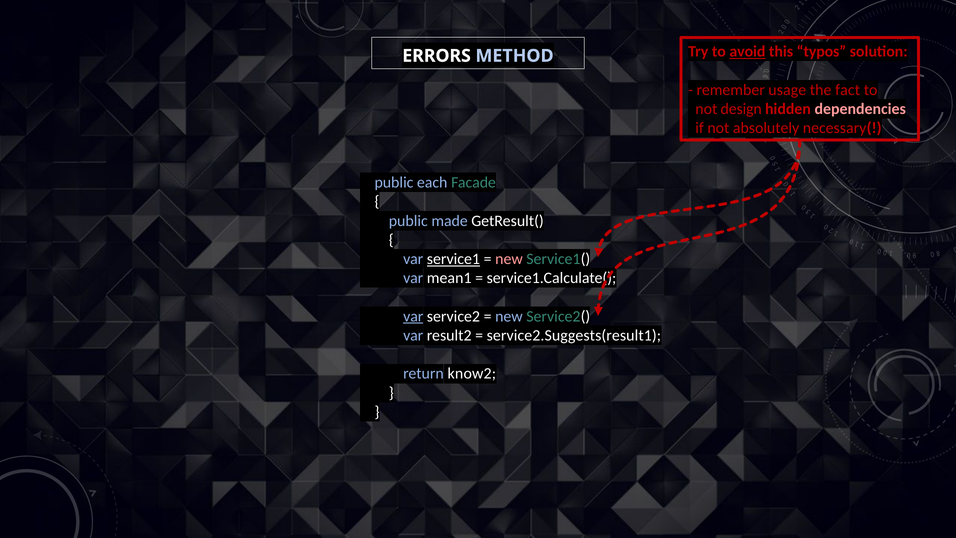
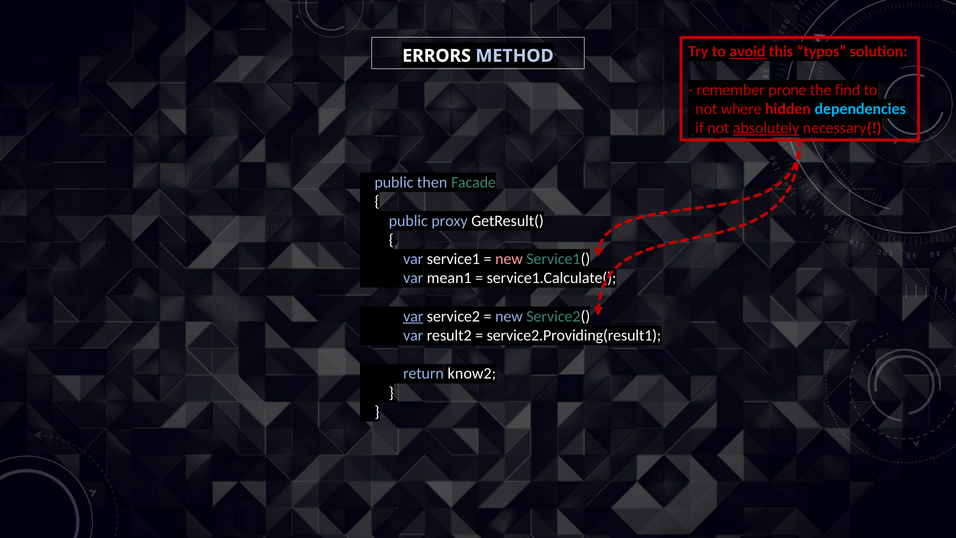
usage: usage -> prone
fact: fact -> find
design: design -> where
dependencies colour: pink -> light blue
absolutely underline: none -> present
each: each -> then
made: made -> proxy
service1 underline: present -> none
service2.Suggests(result1: service2.Suggests(result1 -> service2.Providing(result1
